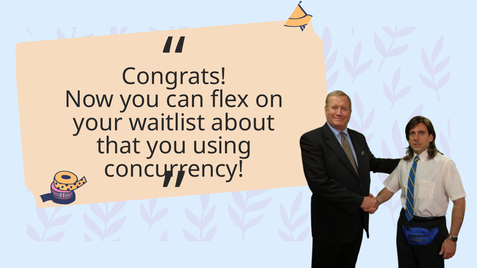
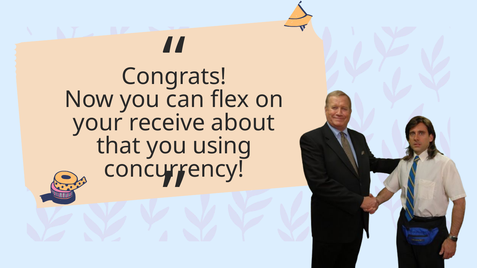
waitlist: waitlist -> receive
